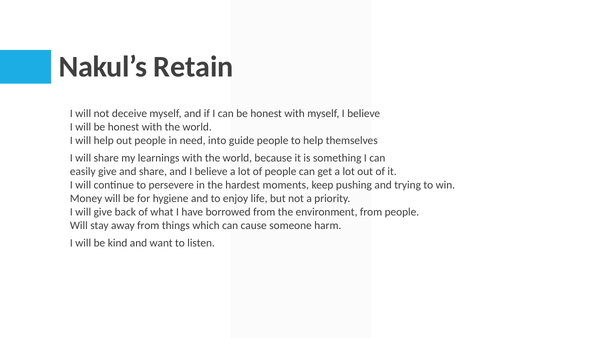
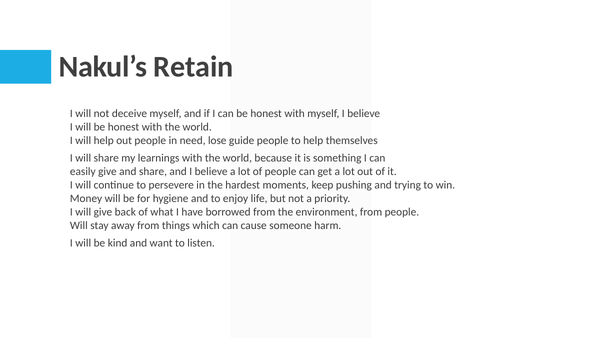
into: into -> lose
